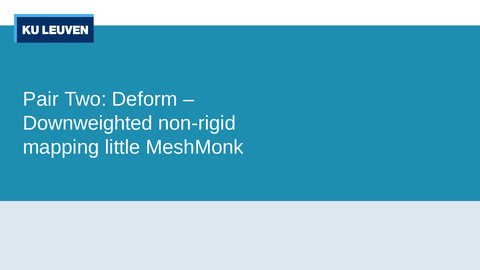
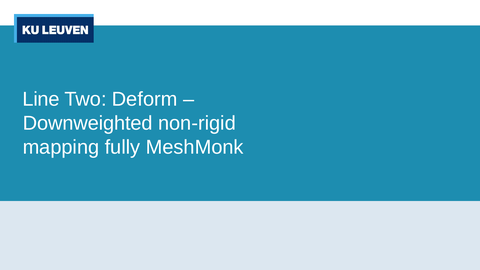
Pair: Pair -> Line
little: little -> fully
